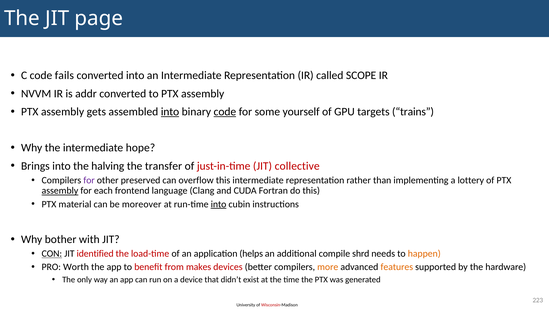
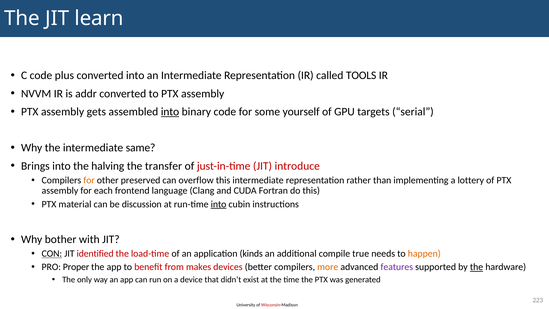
page: page -> learn
fails: fails -> plus
SCOPE: SCOPE -> TOOLS
code at (225, 112) underline: present -> none
trains: trains -> serial
hope: hope -> same
collective: collective -> introduce
for at (89, 180) colour: purple -> orange
assembly at (60, 191) underline: present -> none
moreover: moreover -> discussion
helps: helps -> kinds
shrd: shrd -> true
Worth: Worth -> Proper
features colour: orange -> purple
the at (477, 267) underline: none -> present
